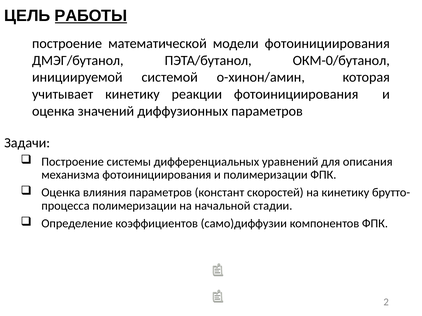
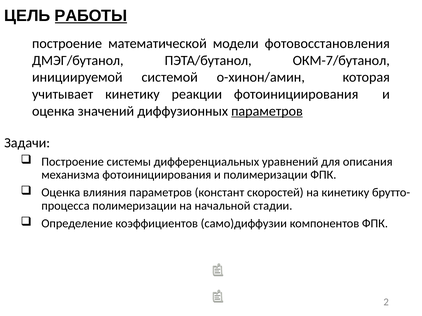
модели фотоинициирования: фотоинициирования -> фотовосстановления
ОКМ-0/бутанол: ОКМ-0/бутанол -> ОКМ-7/бутанол
параметров at (267, 111) underline: none -> present
